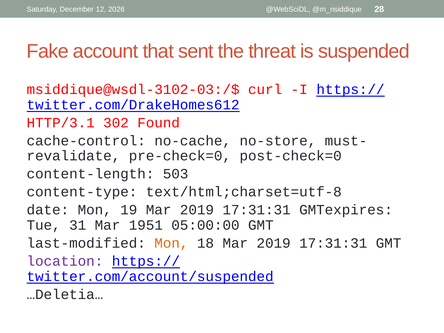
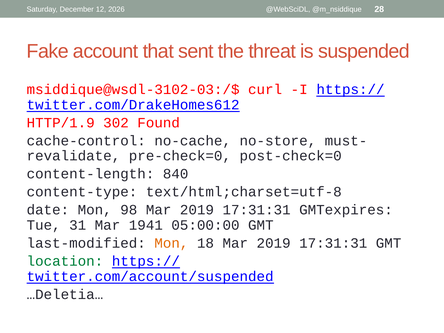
HTTP/3.1: HTTP/3.1 -> HTTP/1.9
503: 503 -> 840
19: 19 -> 98
1951: 1951 -> 1941
location colour: purple -> green
